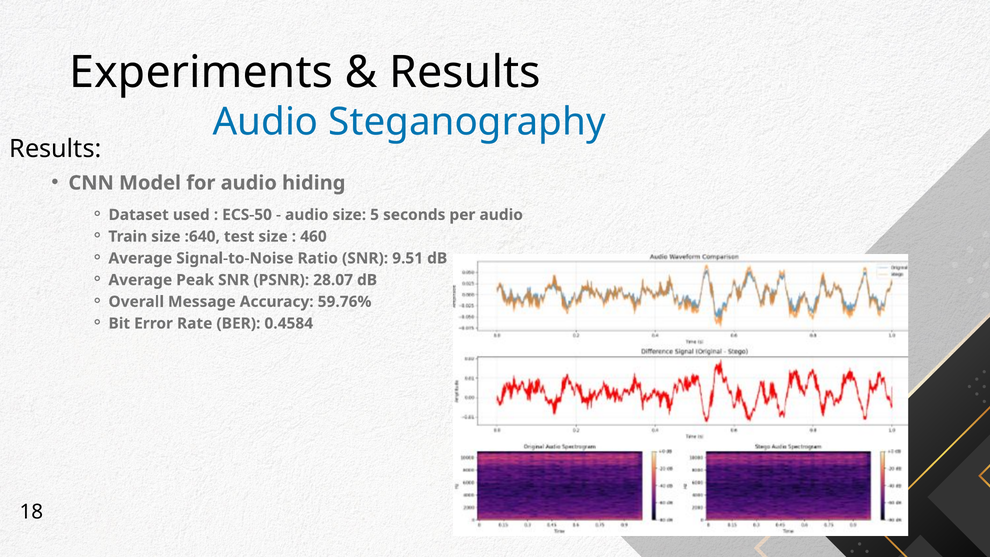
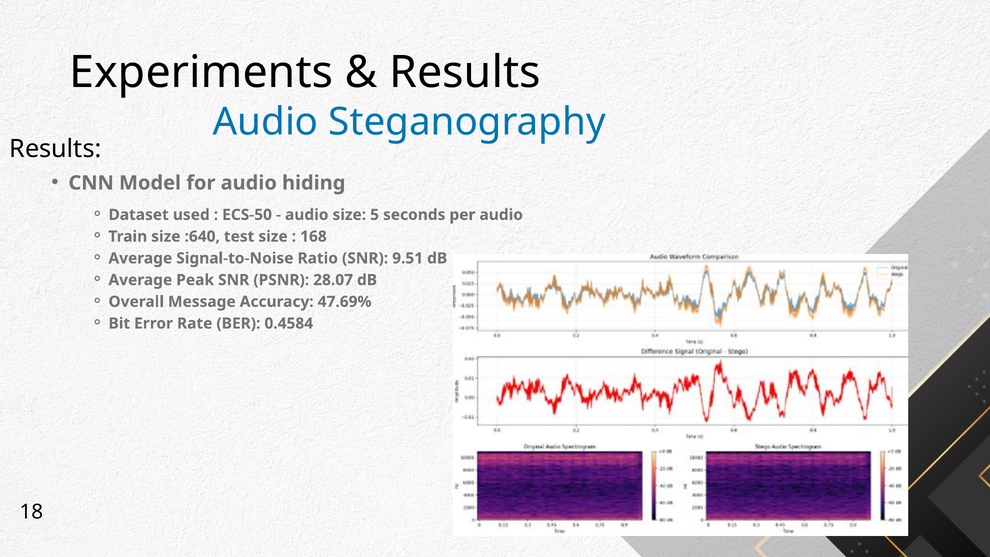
460: 460 -> 168
59.76%: 59.76% -> 47.69%
